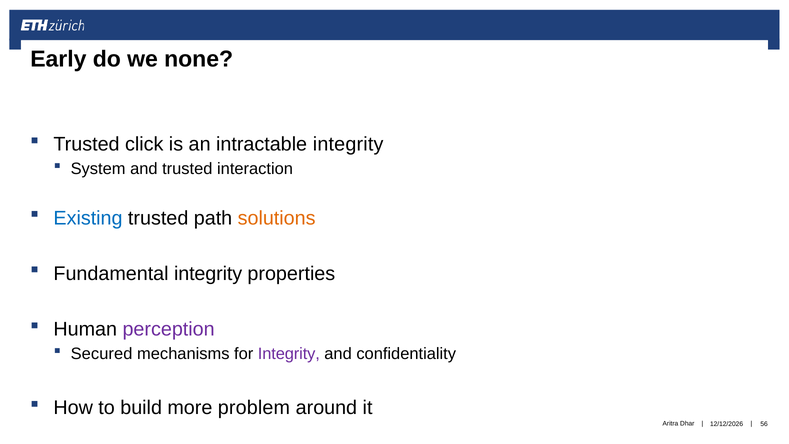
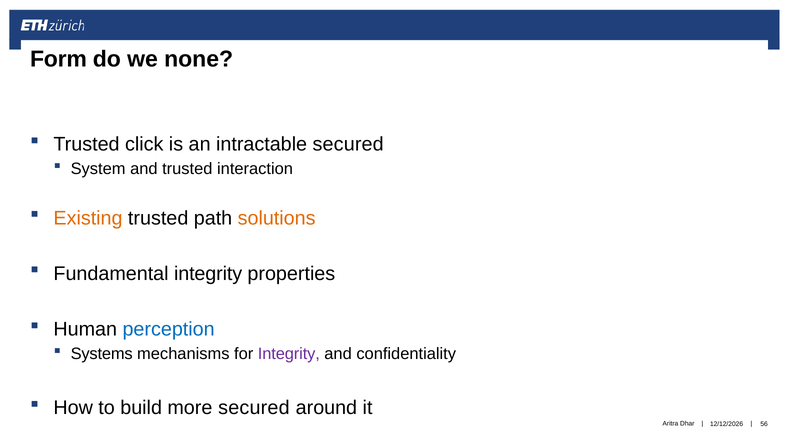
Early: Early -> Form
intractable integrity: integrity -> secured
Existing colour: blue -> orange
perception colour: purple -> blue
Secured: Secured -> Systems
more problem: problem -> secured
